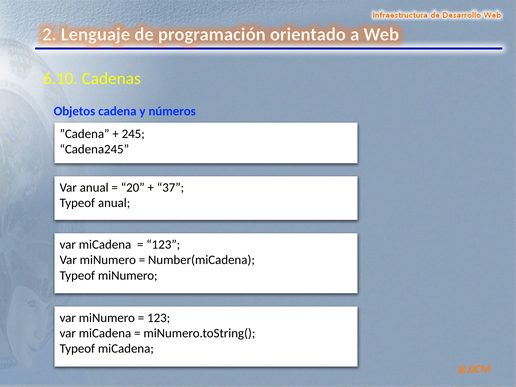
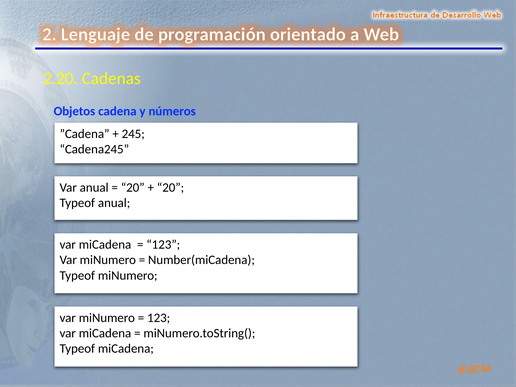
6.10: 6.10 -> 2.20
37 at (171, 188): 37 -> 20
